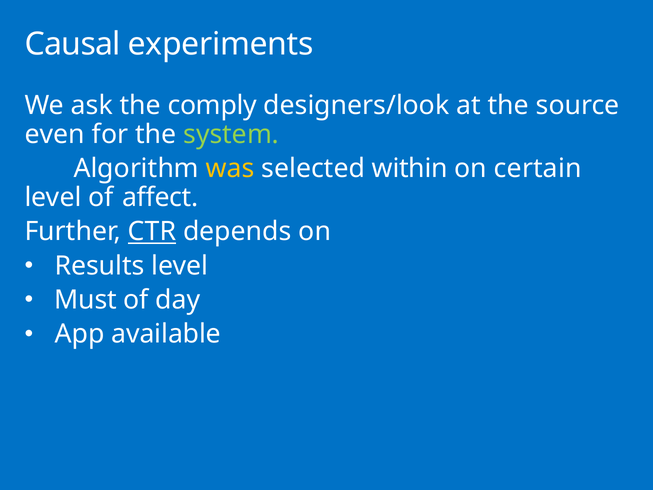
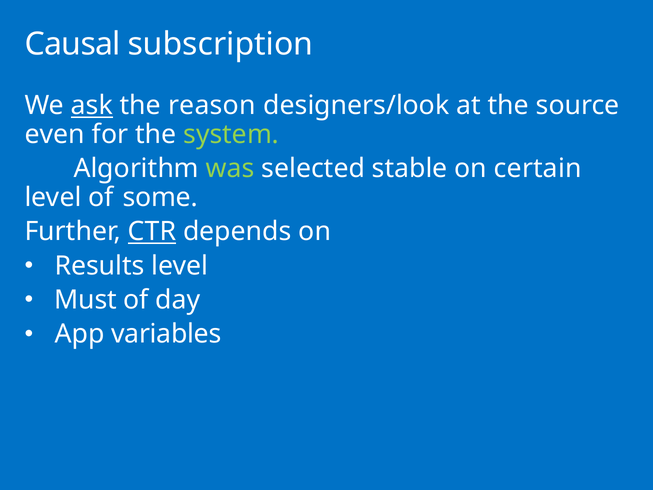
experiments: experiments -> subscription
ask underline: none -> present
comply: comply -> reason
was colour: yellow -> light green
within: within -> stable
affect: affect -> some
available: available -> variables
